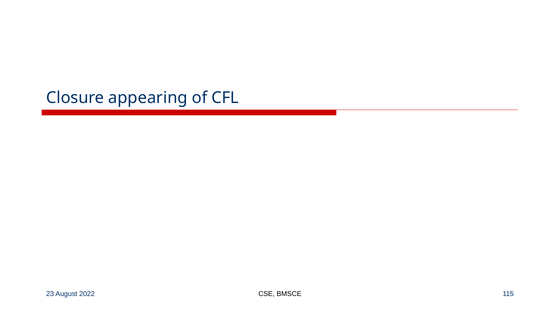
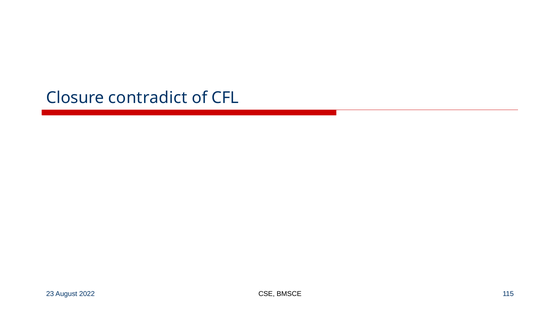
appearing: appearing -> contradict
